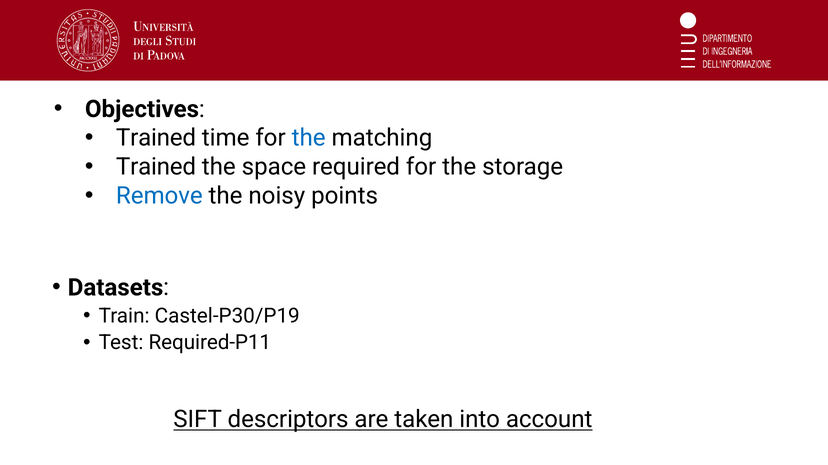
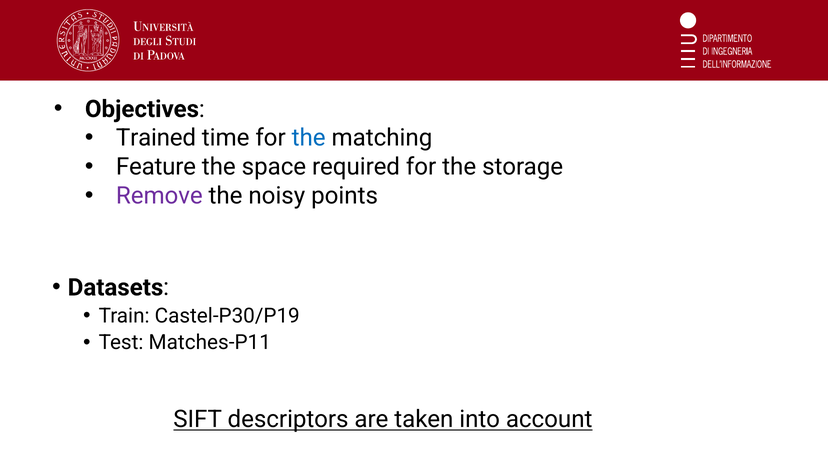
Trained at (156, 167): Trained -> Feature
Remove colour: blue -> purple
Required-P11: Required-P11 -> Matches-P11
